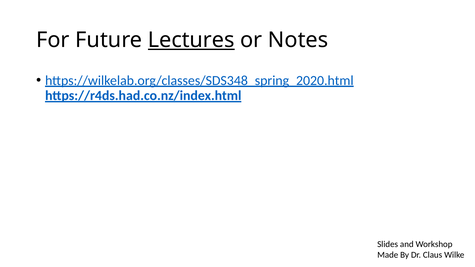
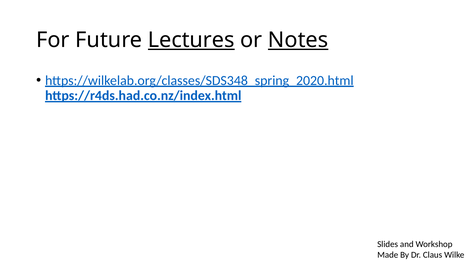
Notes underline: none -> present
